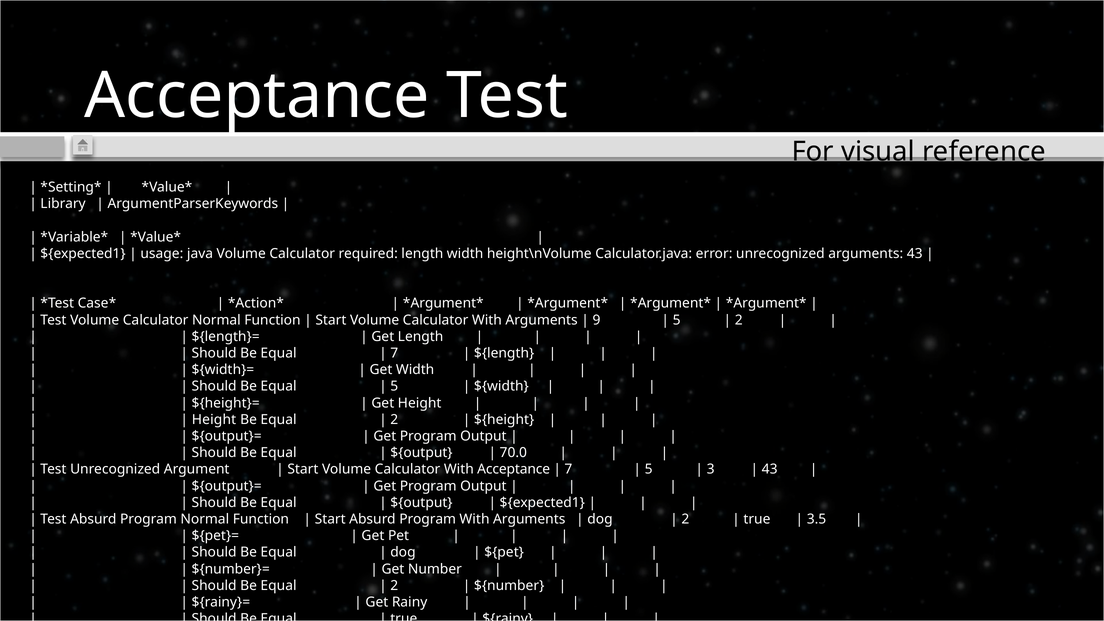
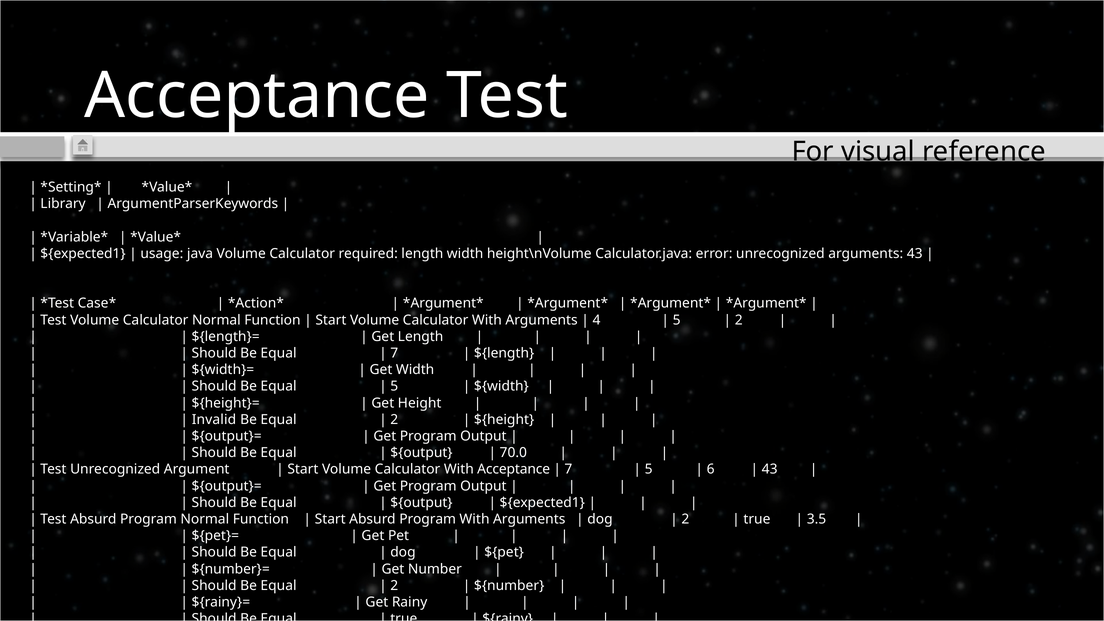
9 at (597, 320): 9 -> 4
Height at (214, 420): Height -> Invalid
3 at (711, 469): 3 -> 6
